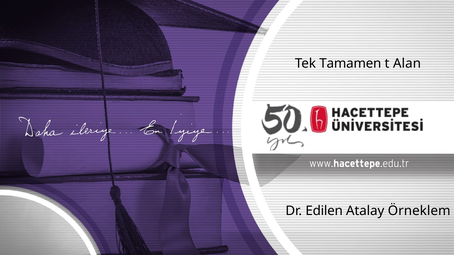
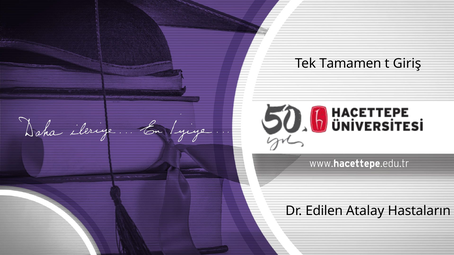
Alan: Alan -> Giriş
Örneklem: Örneklem -> Hastaların
